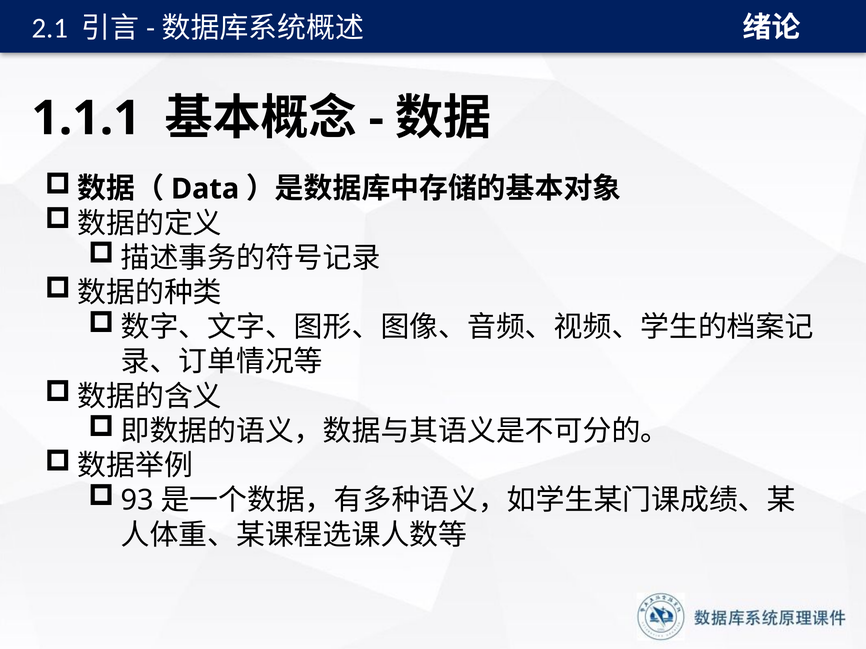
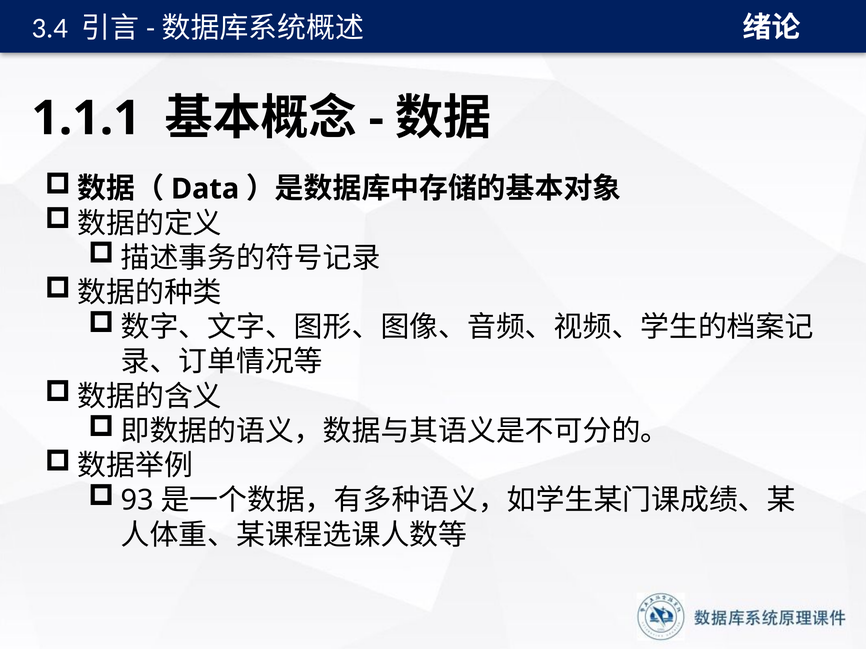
2.1: 2.1 -> 3.4
